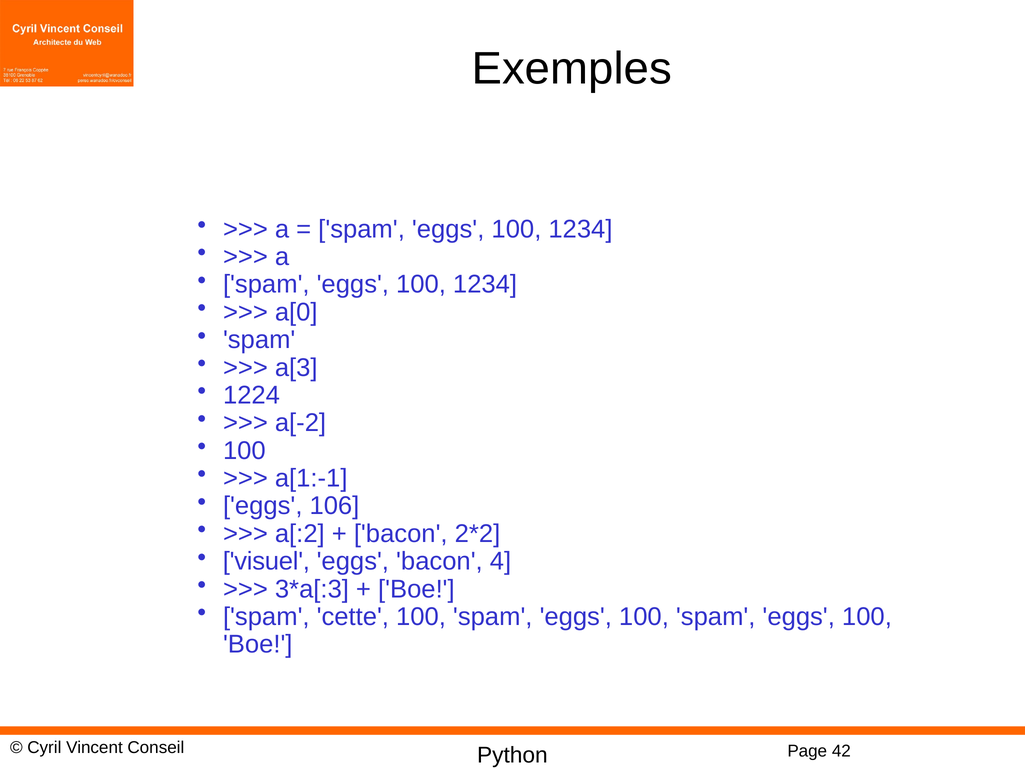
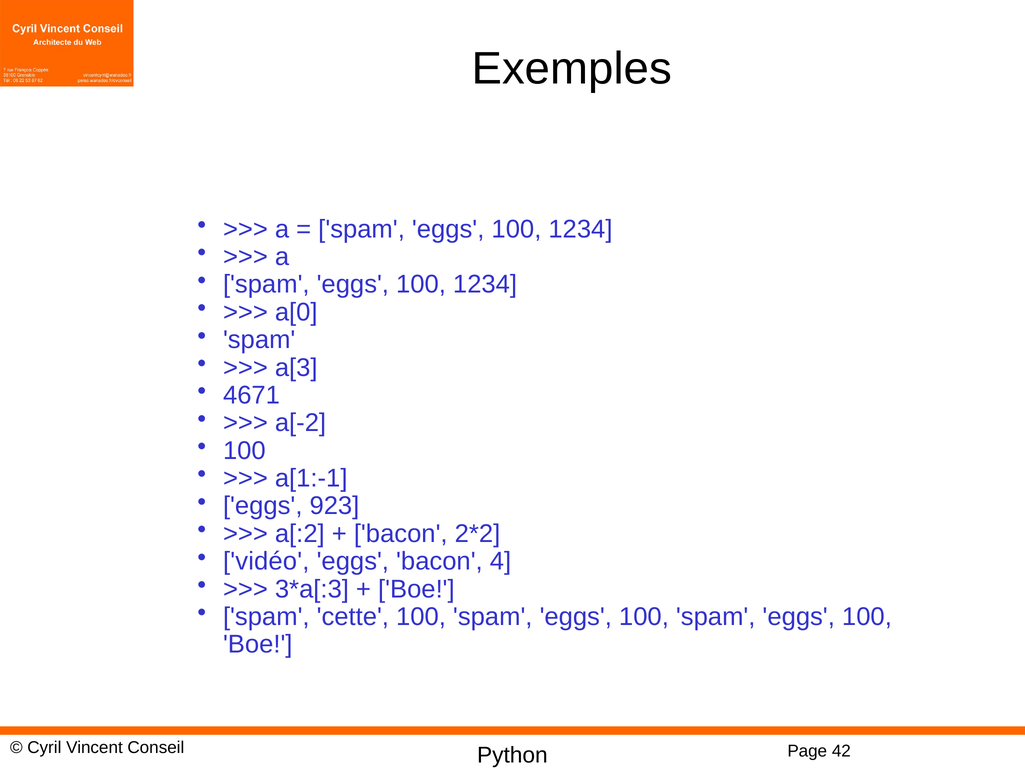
1224: 1224 -> 4671
106: 106 -> 923
visuel: visuel -> vidéo
